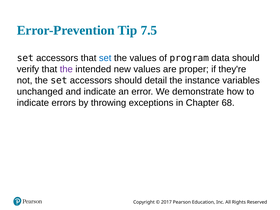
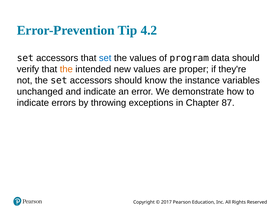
7.5: 7.5 -> 4.2
the at (66, 69) colour: purple -> orange
detail: detail -> know
68: 68 -> 87
